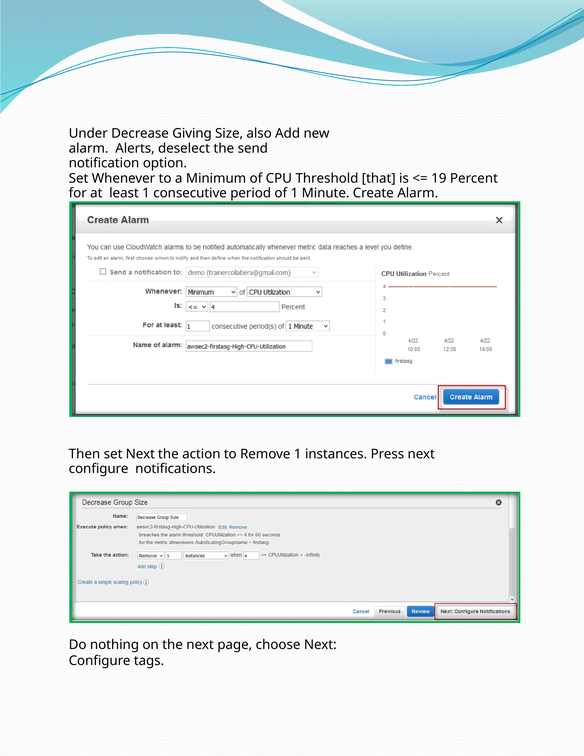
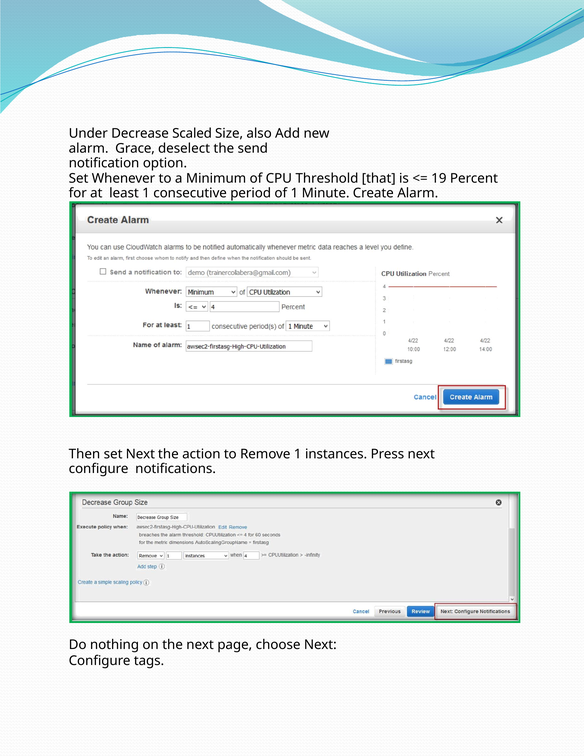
Giving: Giving -> Scaled
Alerts: Alerts -> Grace
